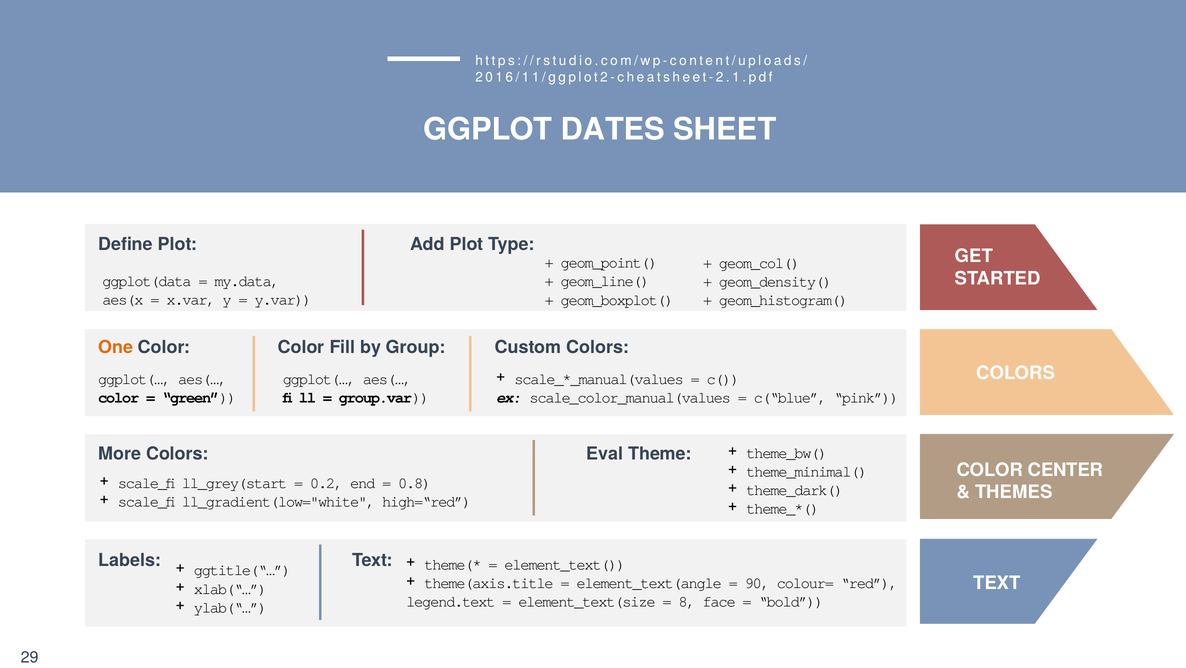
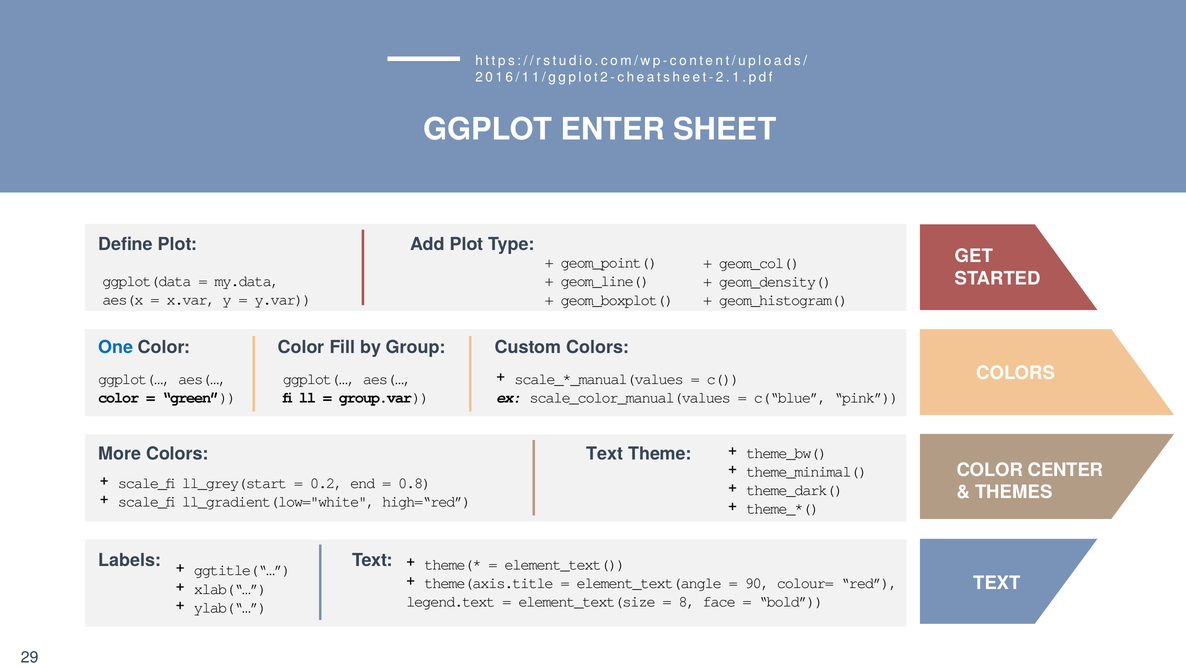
DATES: DATES -> ENTER
One colour: orange -> blue
Eval at (605, 454): Eval -> Text
